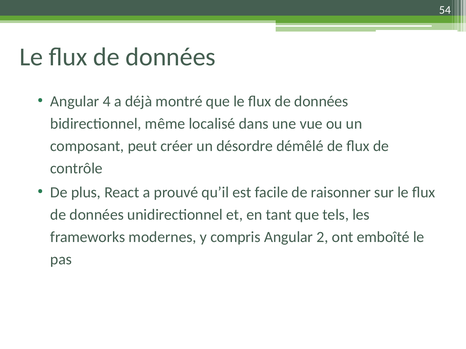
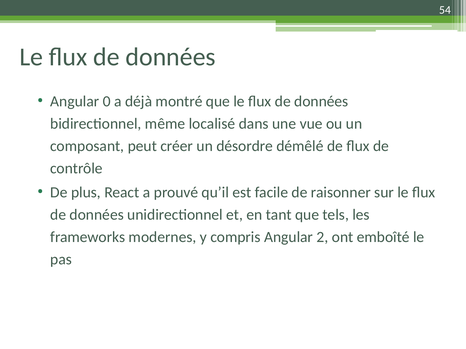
4: 4 -> 0
